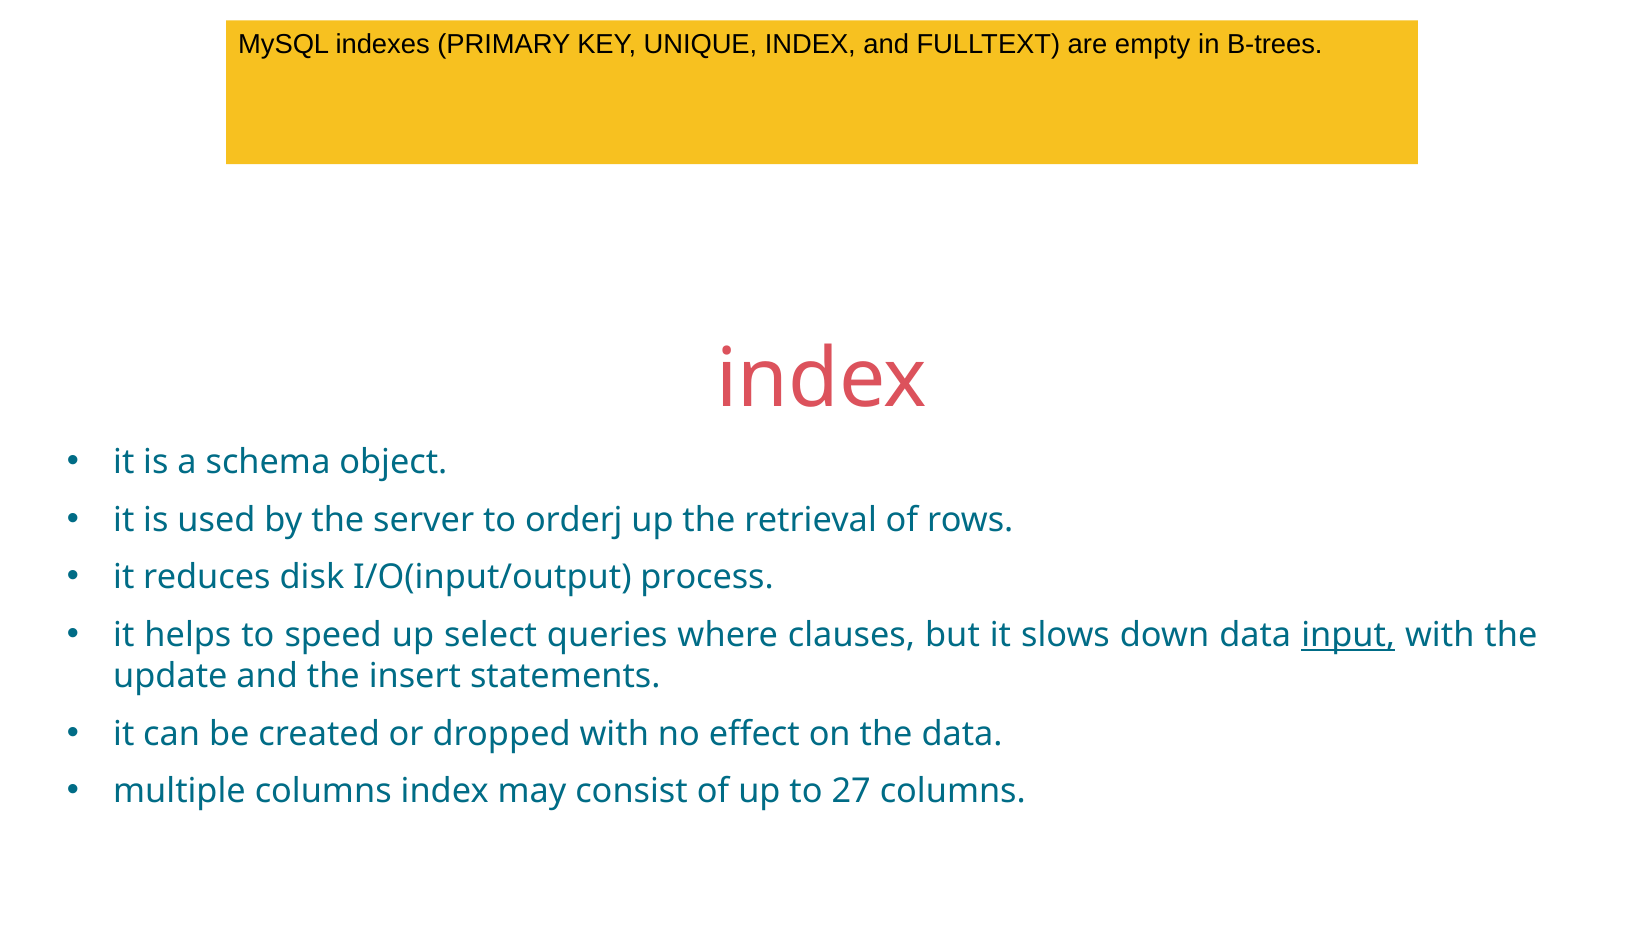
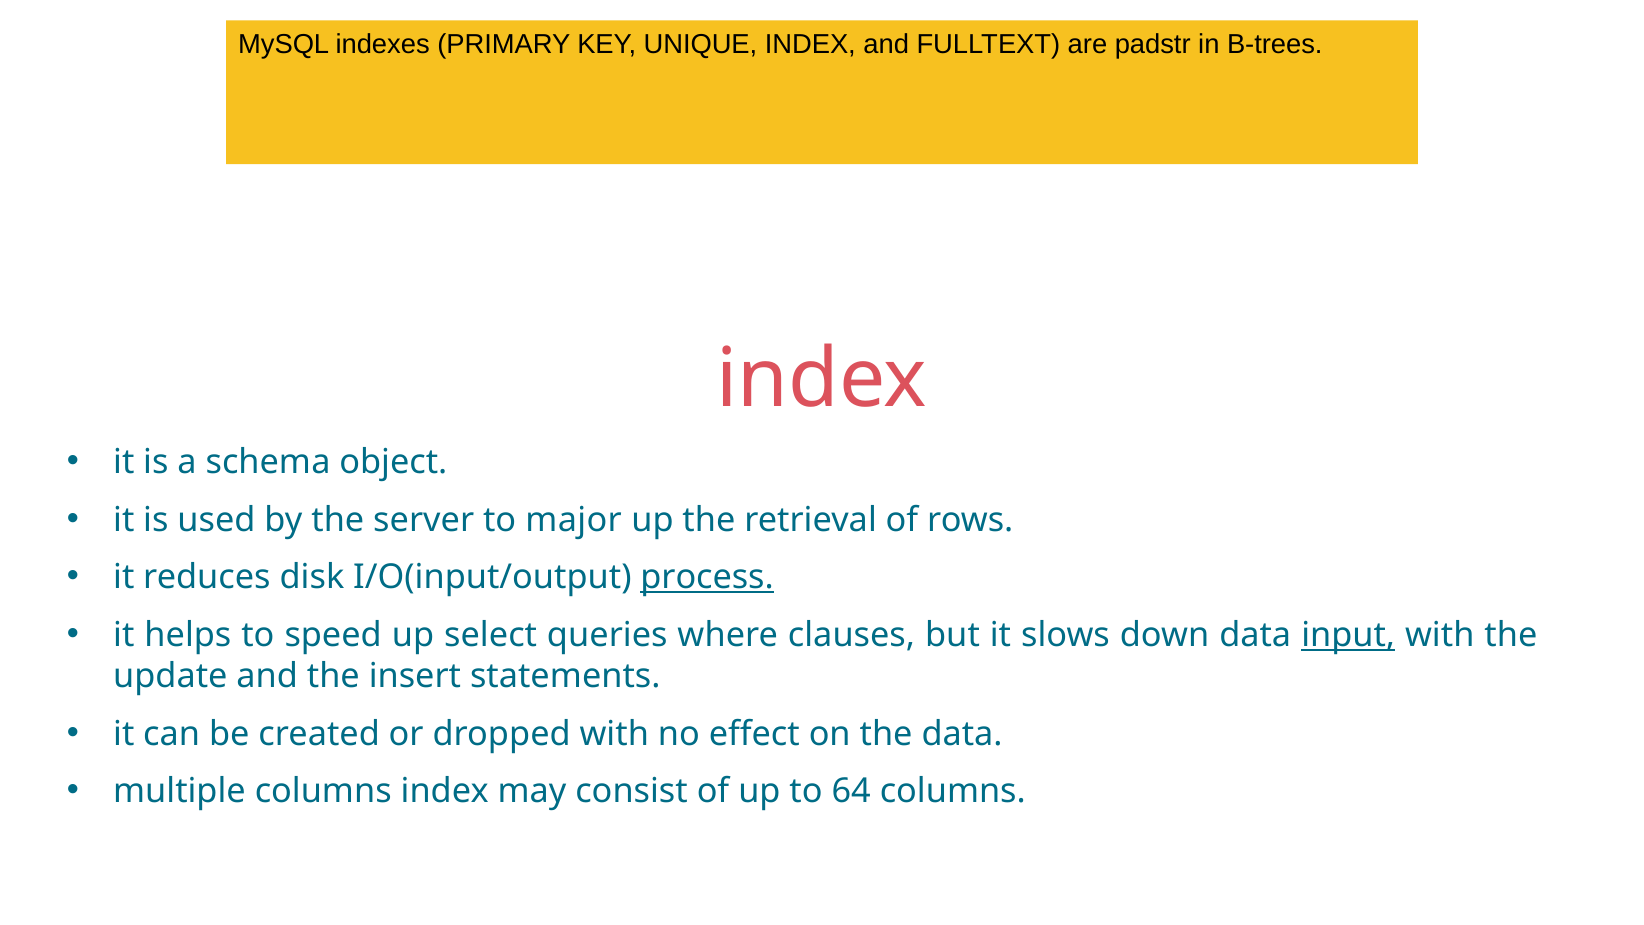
empty: empty -> padstr
orderj: orderj -> major
process underline: none -> present
27: 27 -> 64
